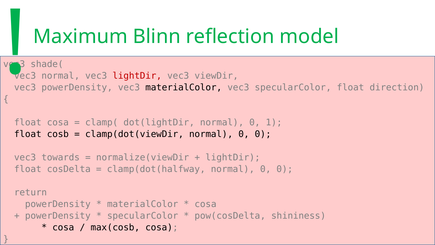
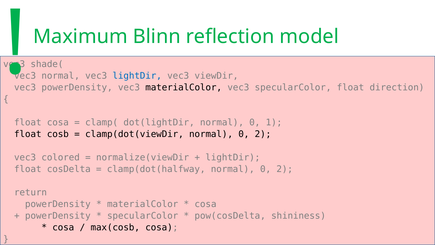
lightDir at (137, 76) colour: red -> blue
clamp(dot(viewDir normal 0 0: 0 -> 2
towards: towards -> colored
clamp(dot(halfway normal 0 0: 0 -> 2
